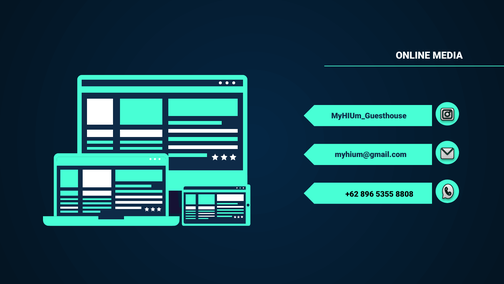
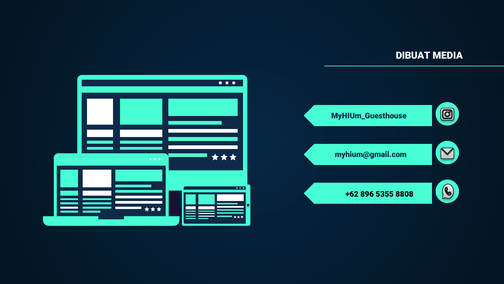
ONLINE: ONLINE -> DIBUAT
